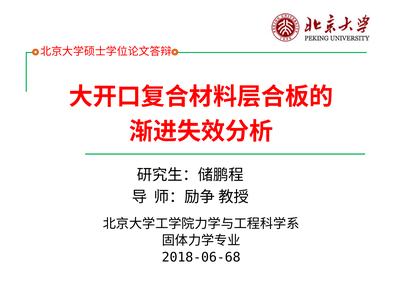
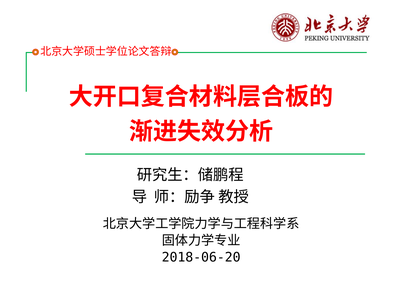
2018-06-68: 2018-06-68 -> 2018-06-20
